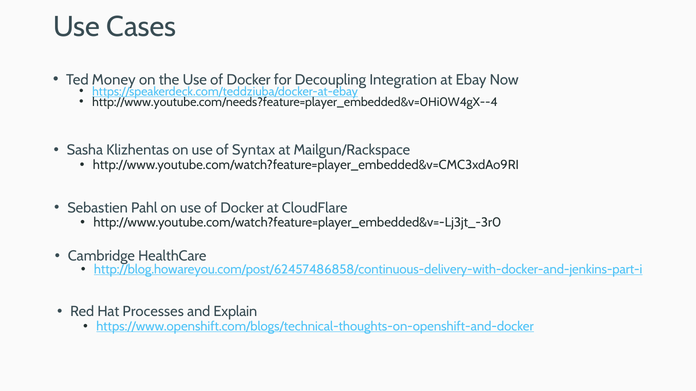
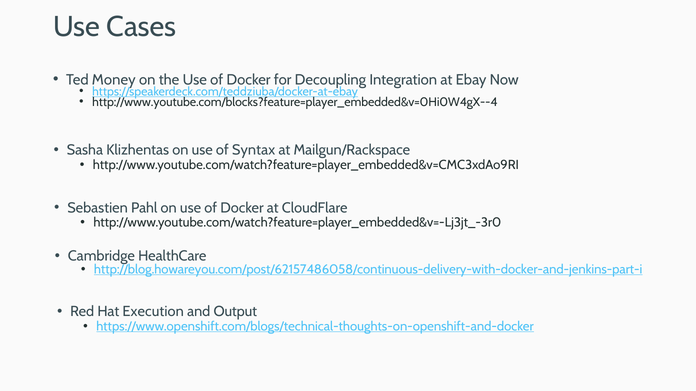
http://www.youtube.com/needs?feature=player_embedded&v=0Hi0W4gX--4: http://www.youtube.com/needs?feature=player_embedded&v=0Hi0W4gX--4 -> http://www.youtube.com/blocks?feature=player_embedded&v=0Hi0W4gX--4
http://blog.howareyou.com/post/62457486858/continuous-delivery-with-docker-and-jenkins-part-i: http://blog.howareyou.com/post/62457486858/continuous-delivery-with-docker-and-jenkins-part-i -> http://blog.howareyou.com/post/62157486058/continuous-delivery-with-docker-and-jenkins-part-i
Processes: Processes -> Execution
Explain: Explain -> Output
